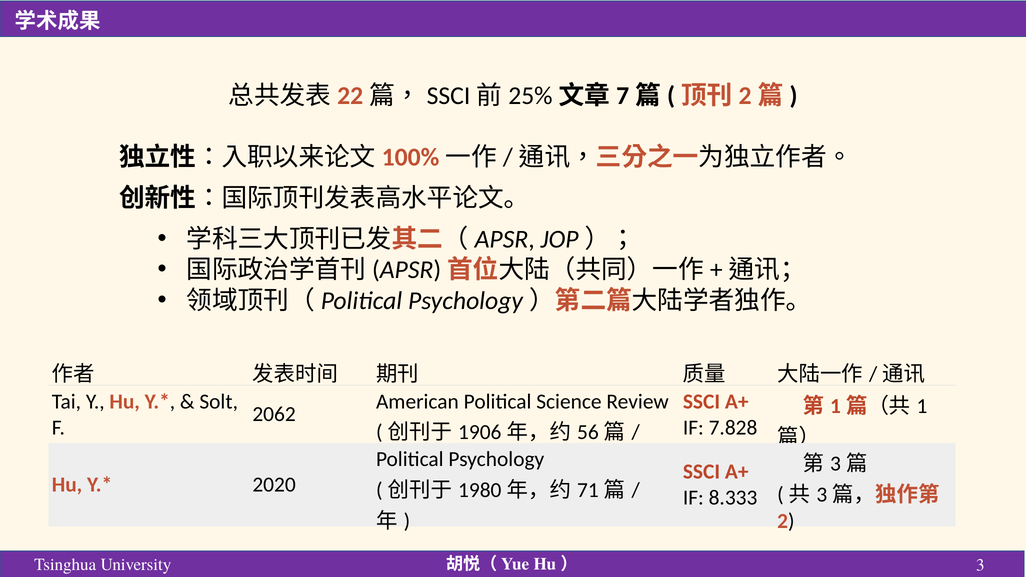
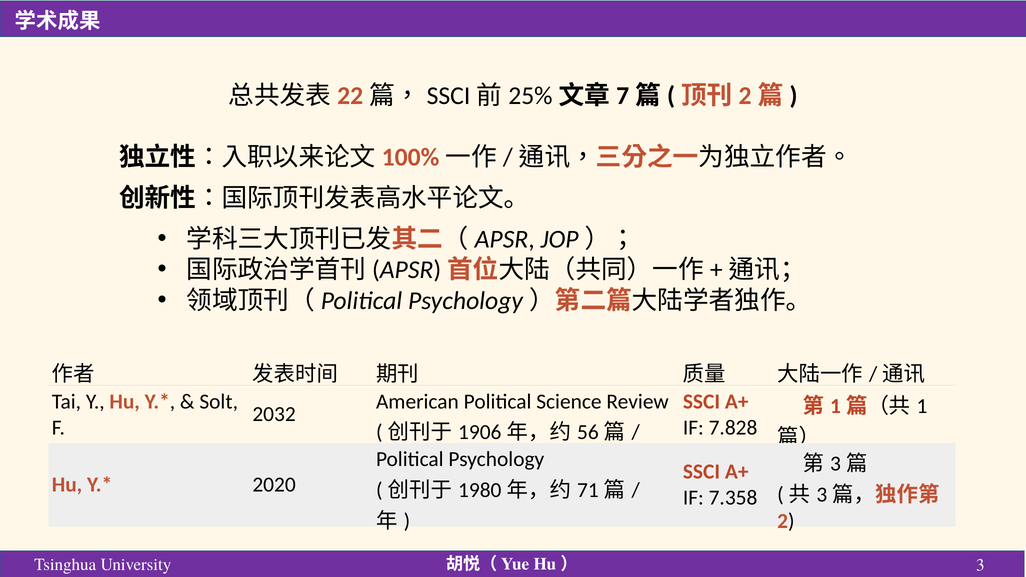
2062: 2062 -> 2032
8.333: 8.333 -> 7.358
